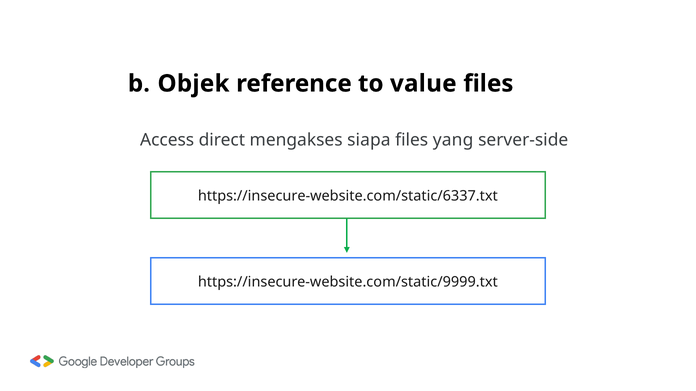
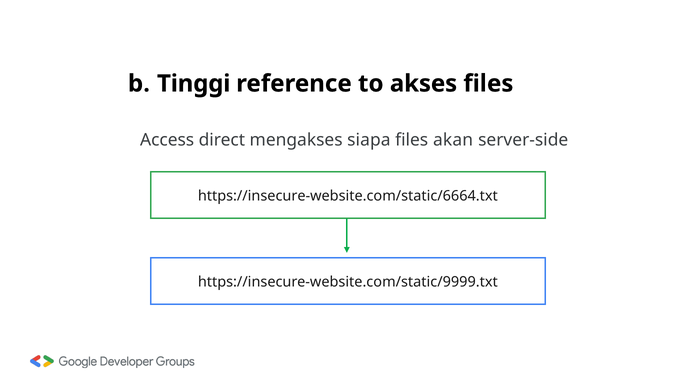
Objek: Objek -> Tinggi
value: value -> akses
yang: yang -> akan
https://insecure-website.com/static/6337.txt: https://insecure-website.com/static/6337.txt -> https://insecure-website.com/static/6664.txt
